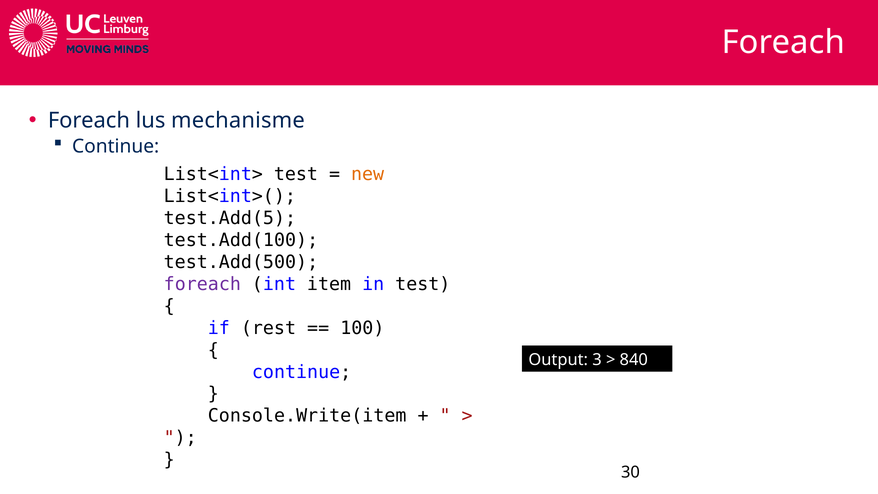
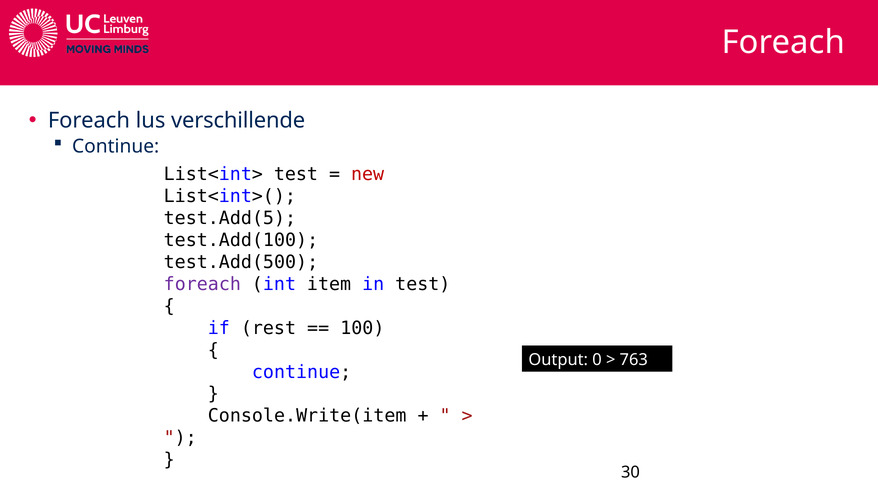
mechanisme: mechanisme -> verschillende
new colour: orange -> red
3: 3 -> 0
840: 840 -> 763
